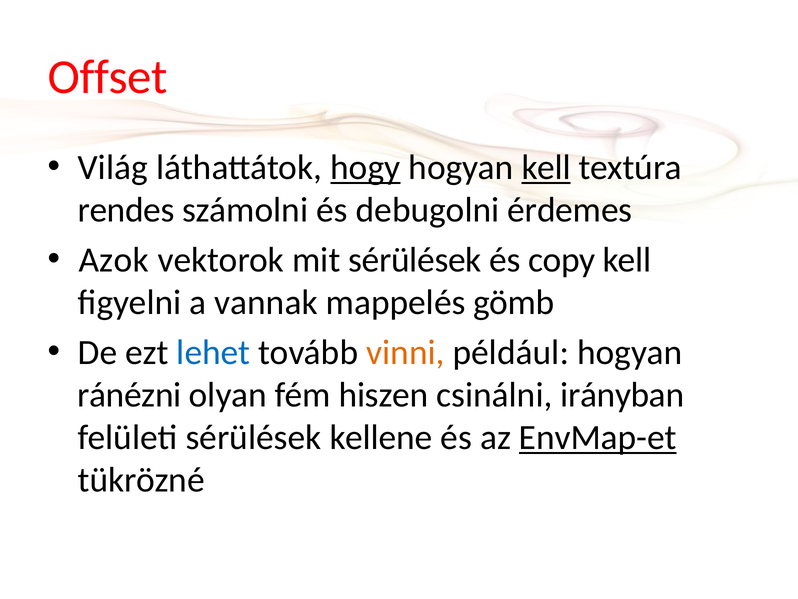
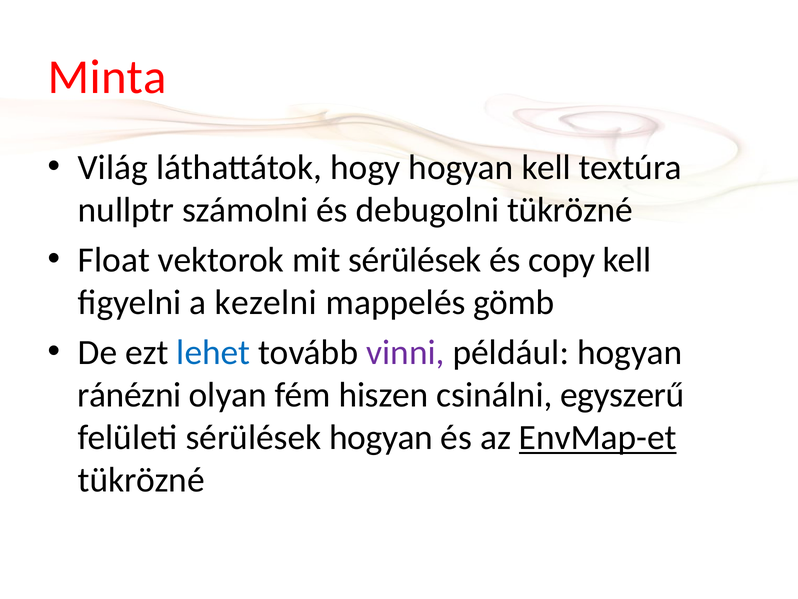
Offset: Offset -> Minta
hogy underline: present -> none
kell at (546, 167) underline: present -> none
rendes: rendes -> nullptr
debugolni érdemes: érdemes -> tükrözné
Azok: Azok -> Float
vannak: vannak -> kezelni
vinni colour: orange -> purple
irányban: irányban -> egyszerű
sérülések kellene: kellene -> hogyan
